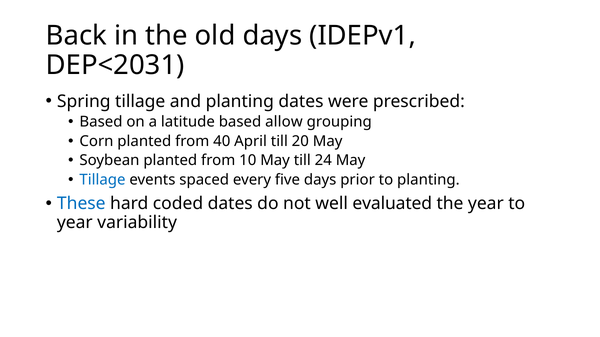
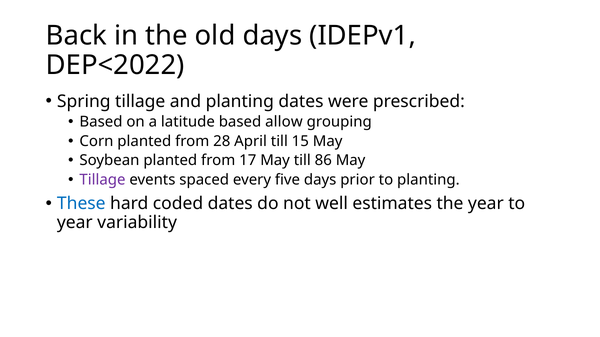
DEP<2031: DEP<2031 -> DEP<2022
40: 40 -> 28
20: 20 -> 15
10: 10 -> 17
24: 24 -> 86
Tillage at (103, 180) colour: blue -> purple
evaluated: evaluated -> estimates
